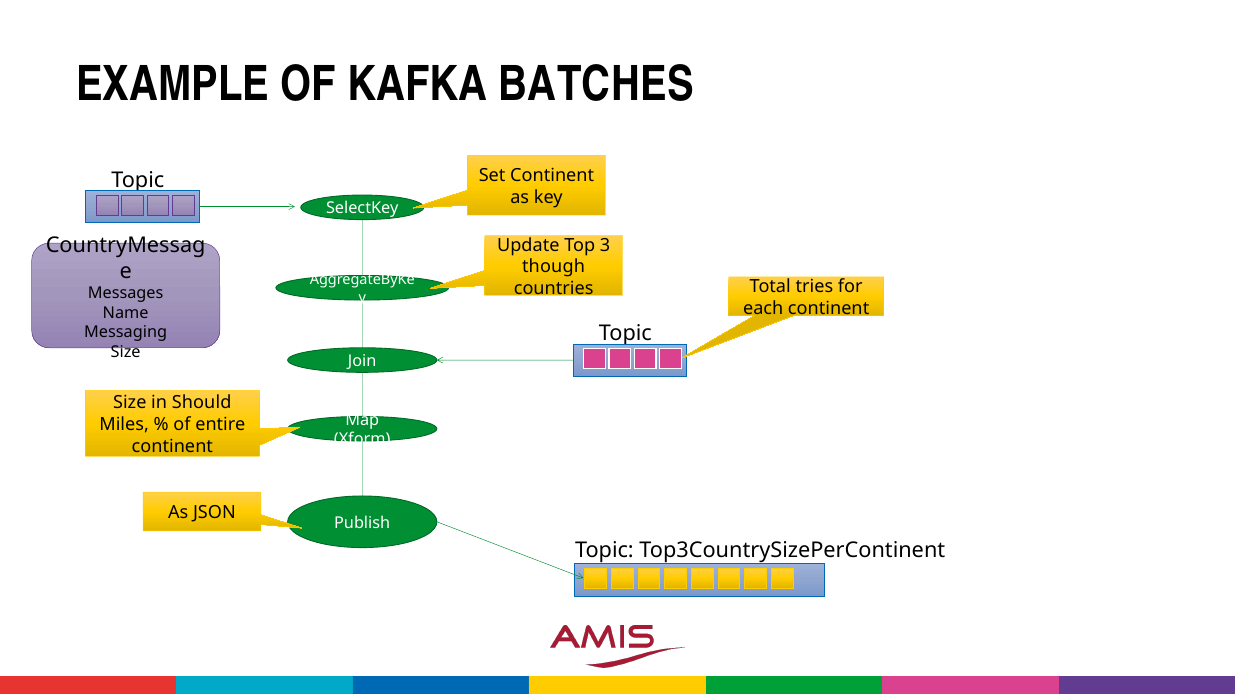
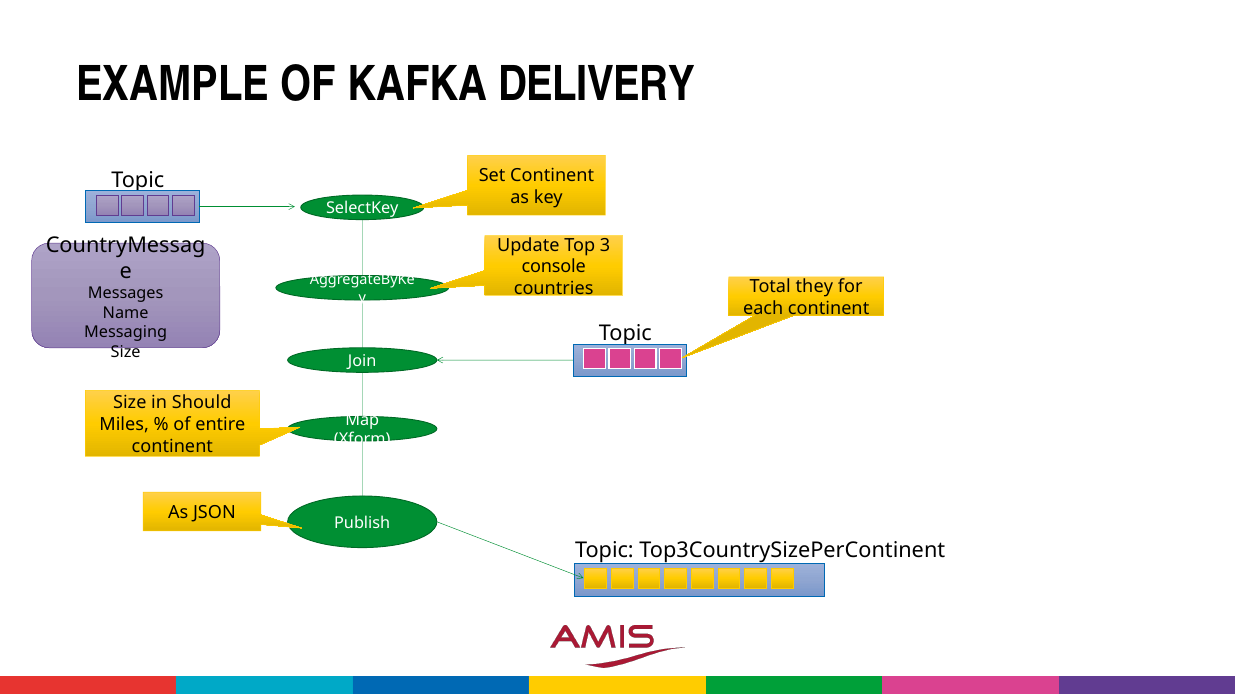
BATCHES: BATCHES -> DELIVERY
though: though -> console
tries: tries -> they
